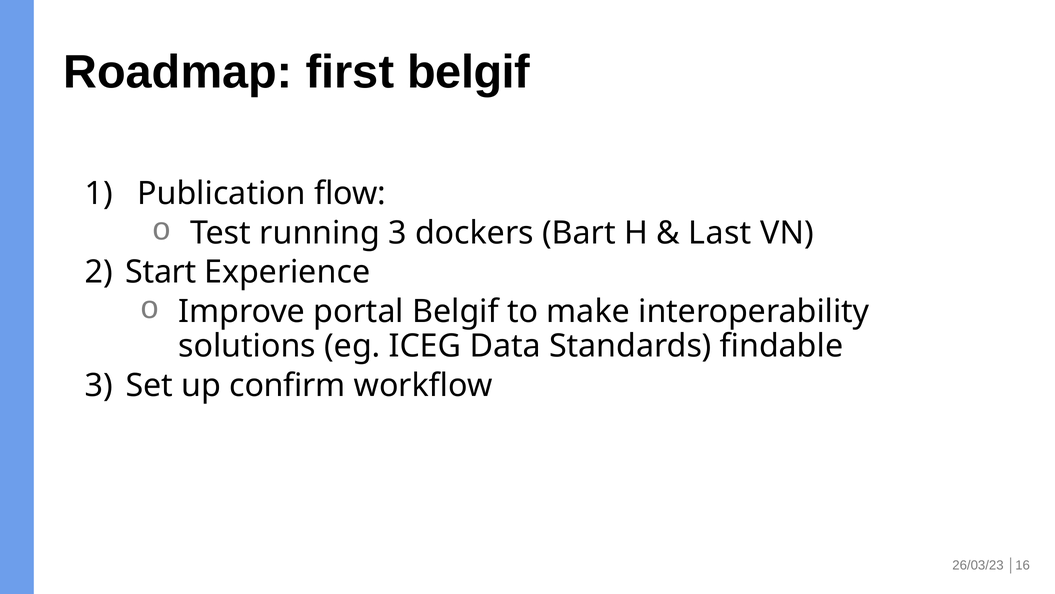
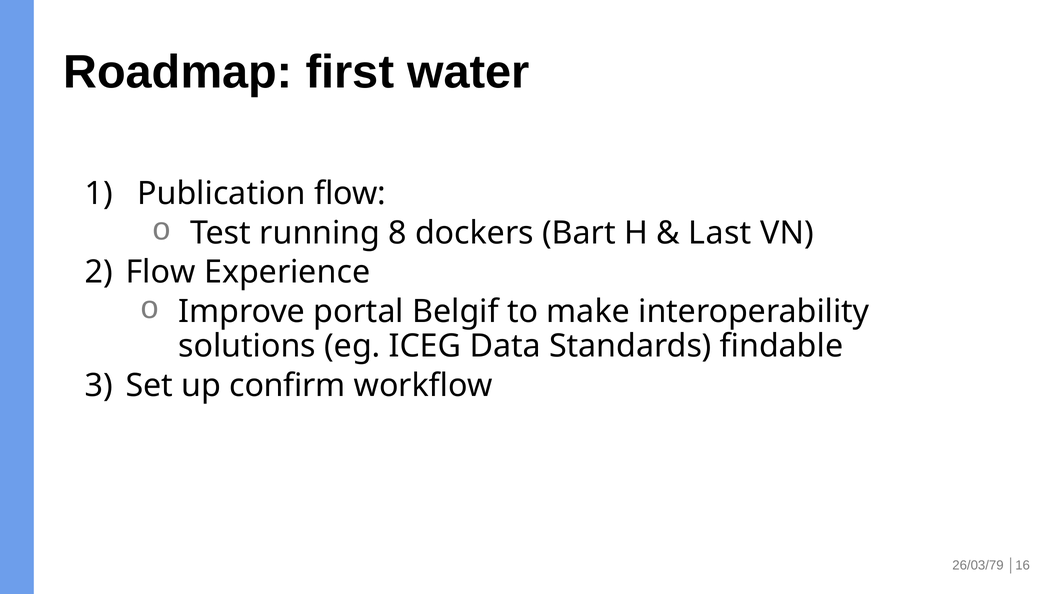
first belgif: belgif -> water
running 3: 3 -> 8
2 Start: Start -> Flow
26/03/23: 26/03/23 -> 26/03/79
